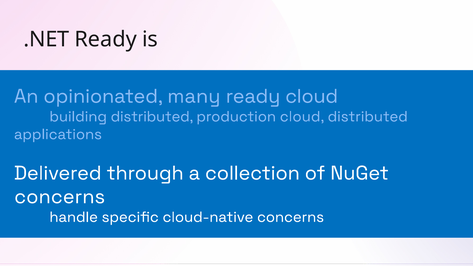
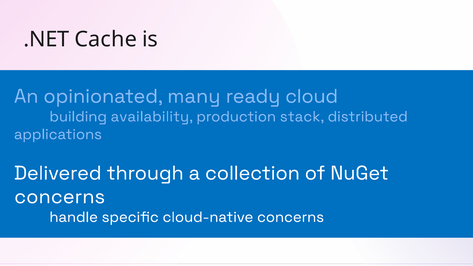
.NET Ready: Ready -> Cache
building distributed: distributed -> availability
production cloud: cloud -> stack
